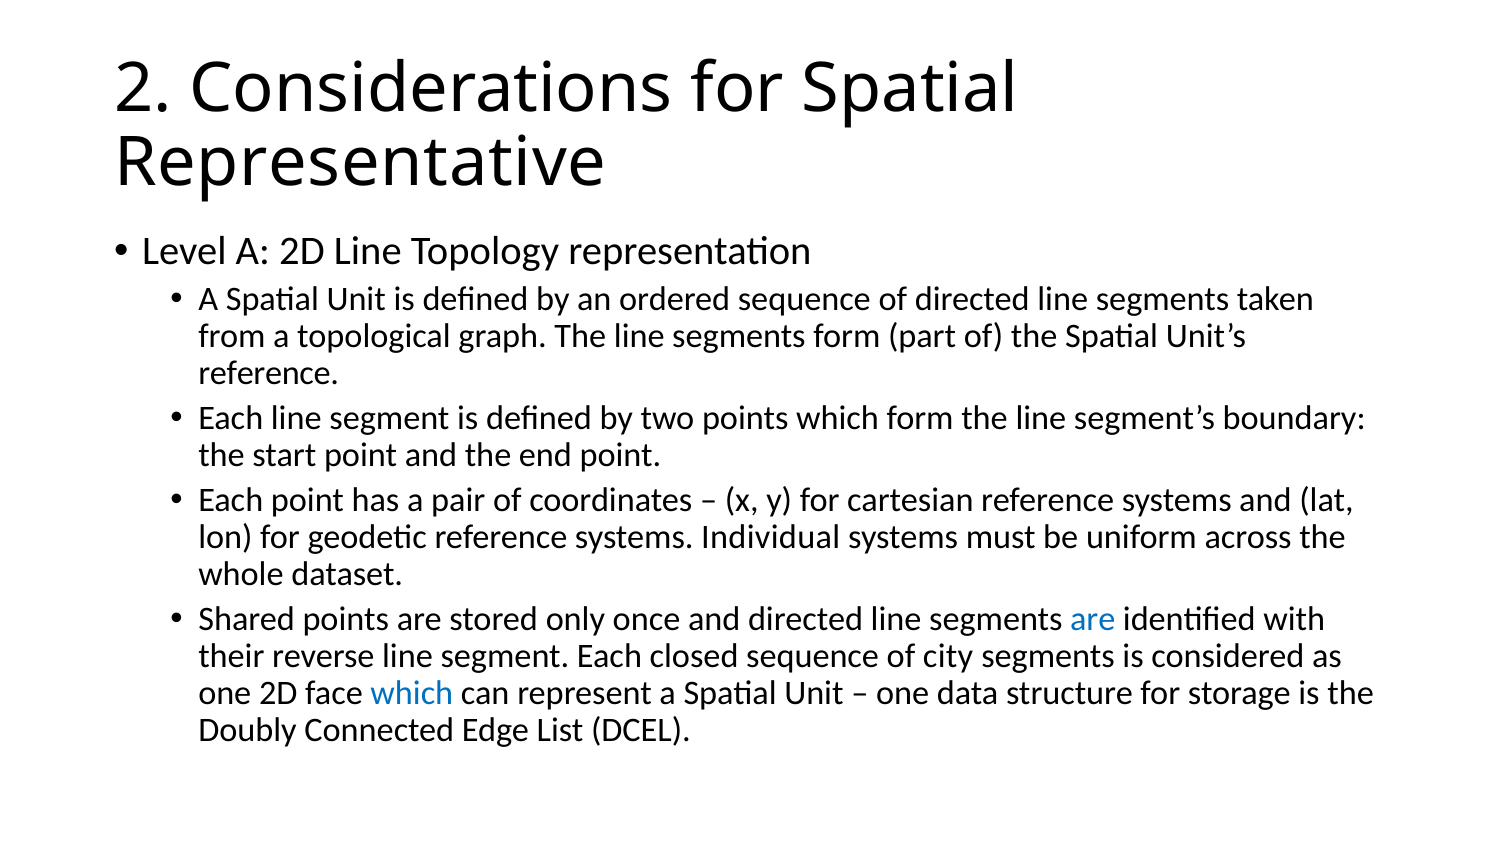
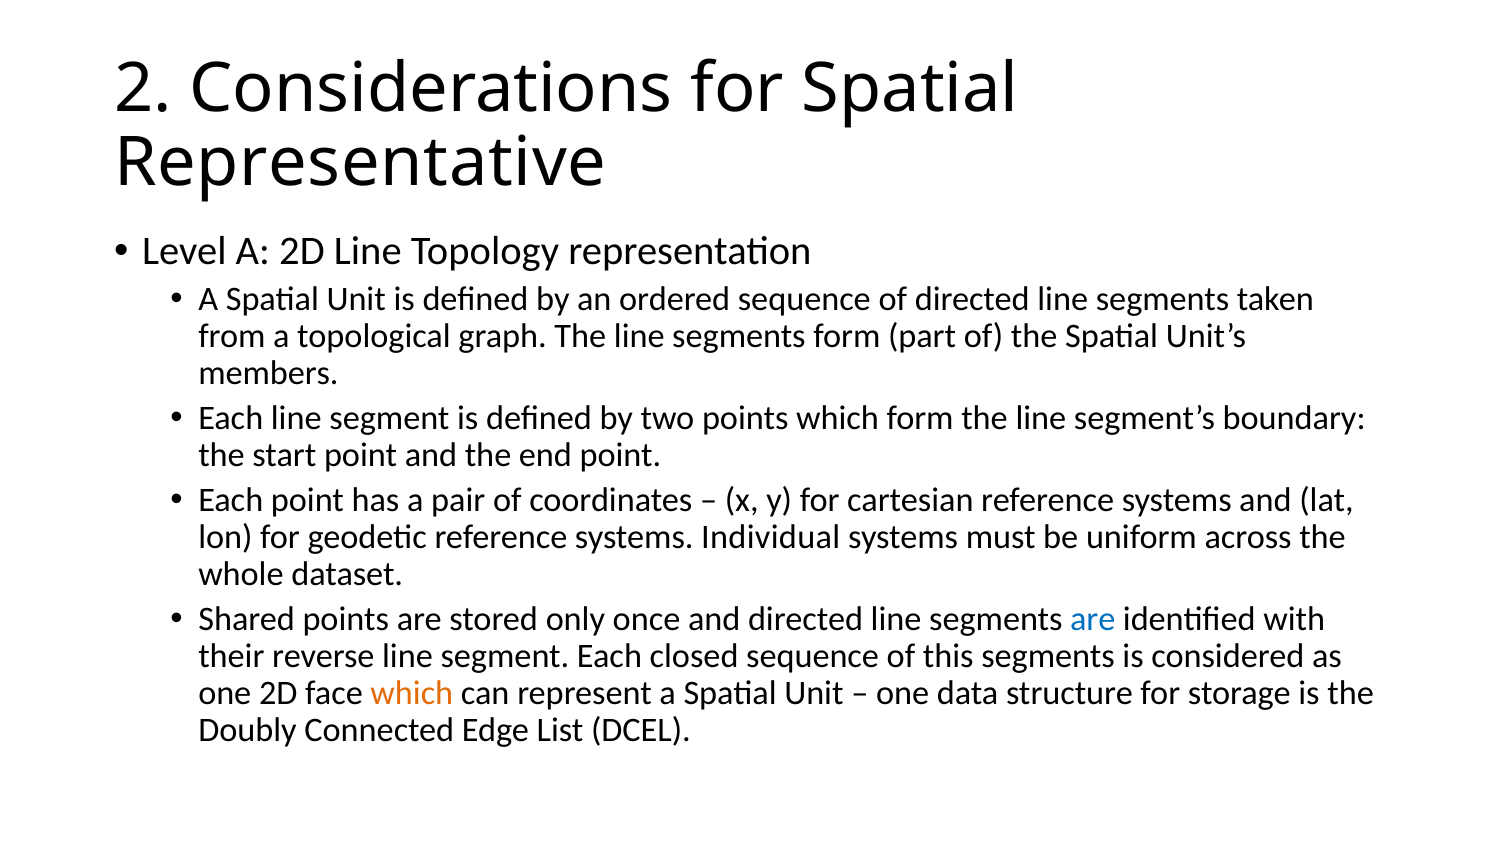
reference at (269, 374): reference -> members
city: city -> this
which at (412, 693) colour: blue -> orange
